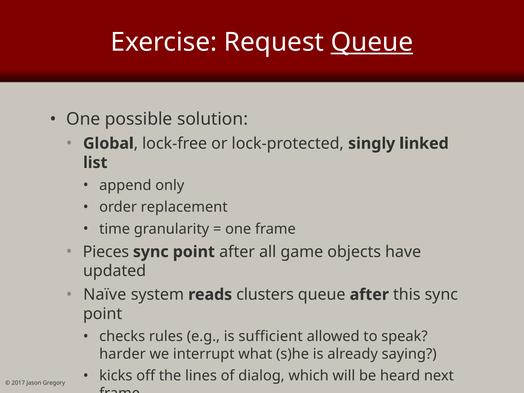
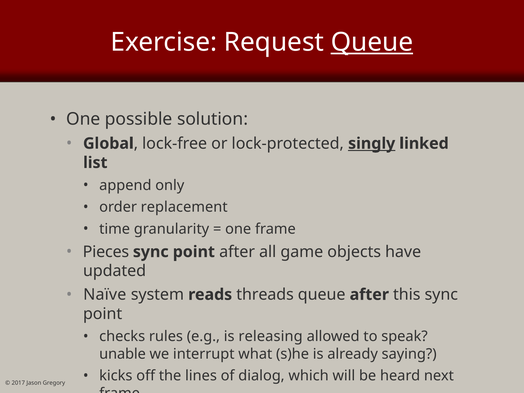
singly underline: none -> present
clusters: clusters -> threads
sufficient: sufficient -> releasing
harder: harder -> unable
